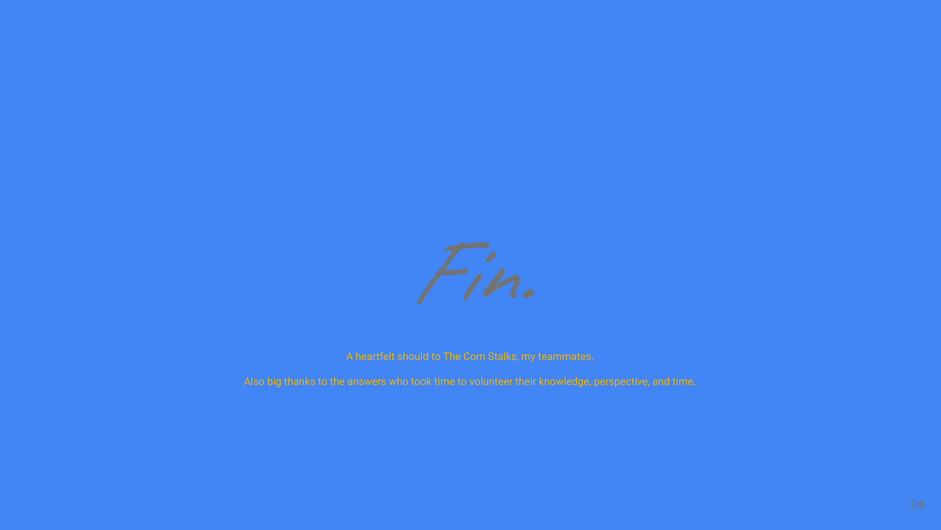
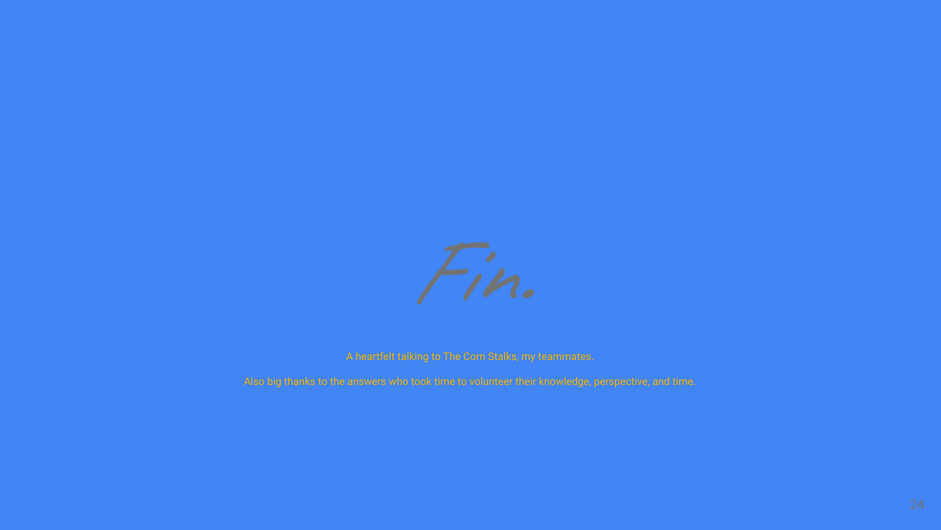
should: should -> talking
